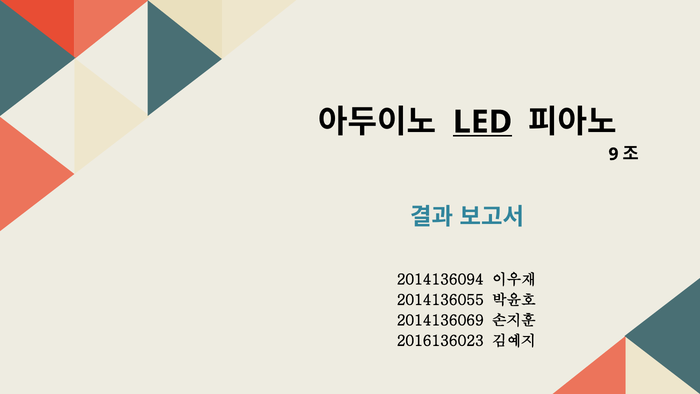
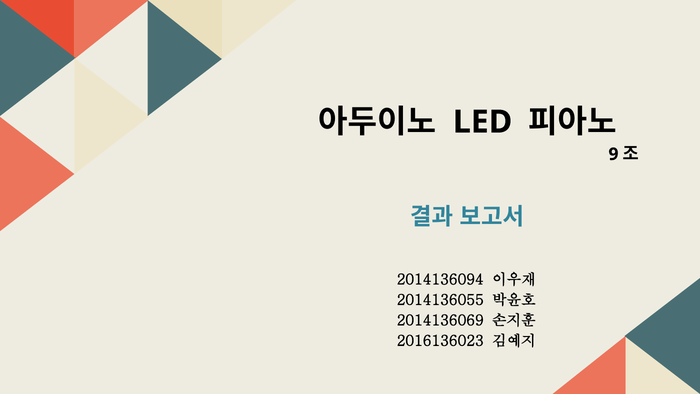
LED underline: present -> none
